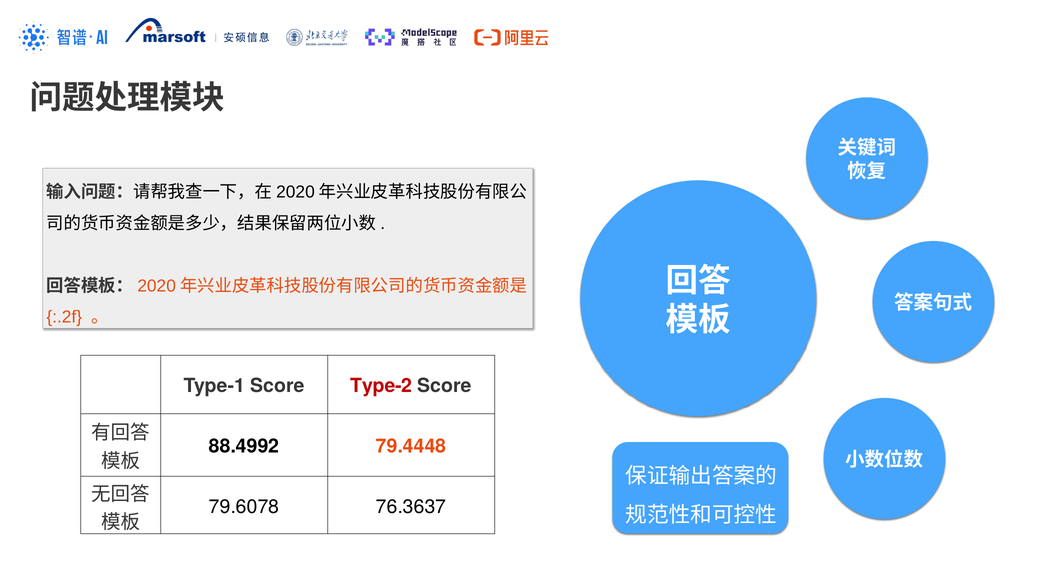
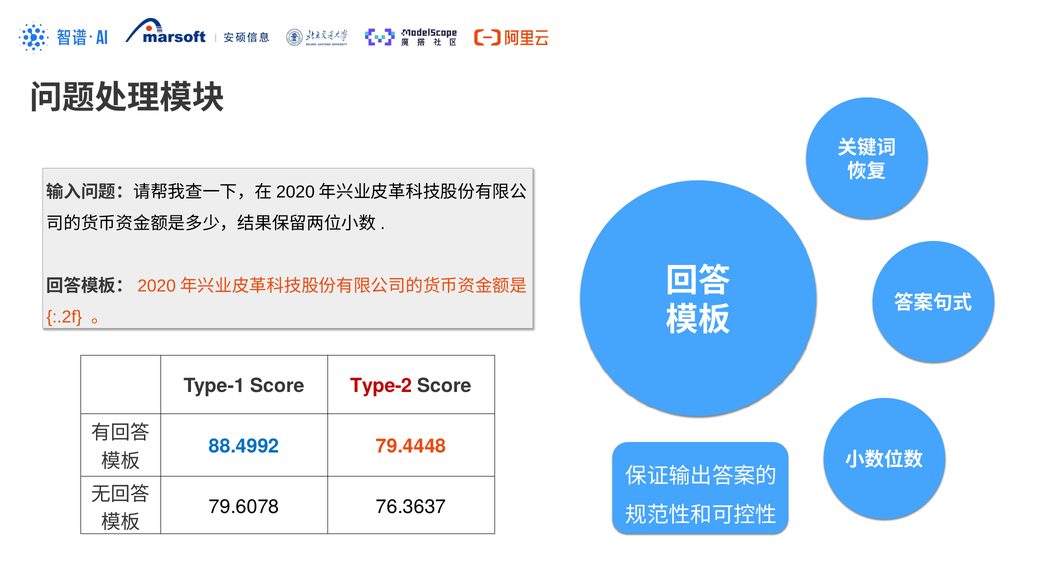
88.4992 colour: black -> blue
